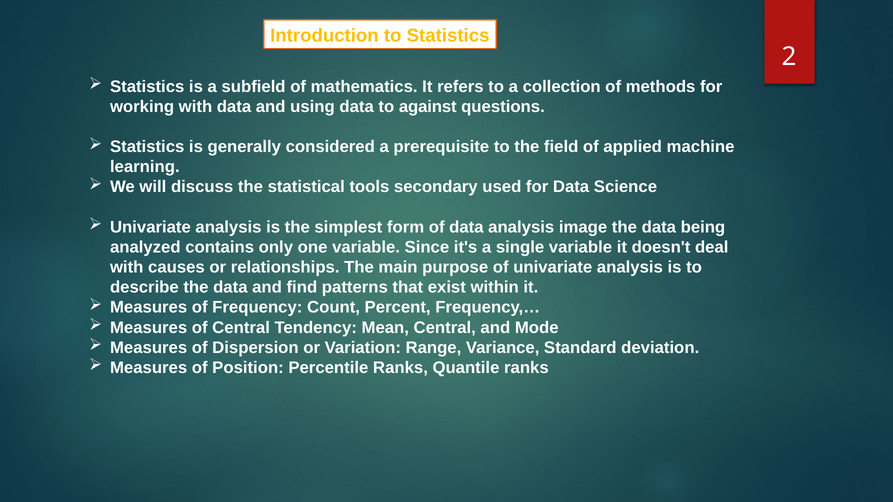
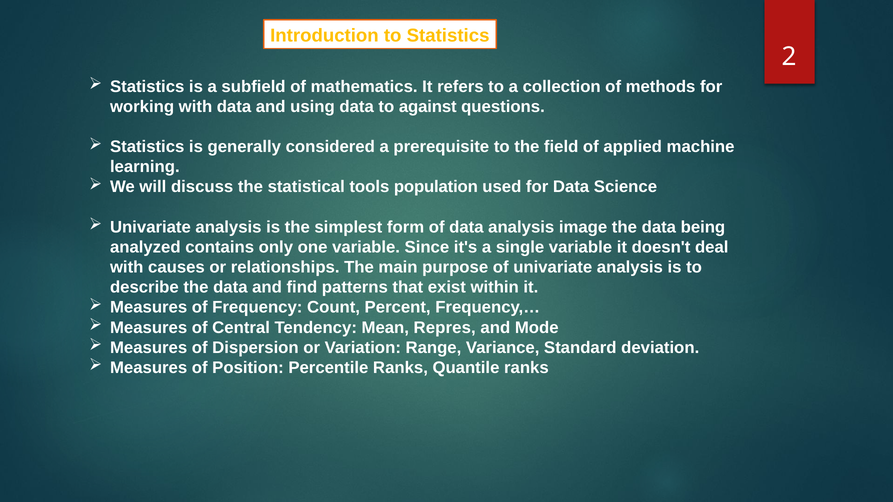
secondary: secondary -> population
Mean Central: Central -> Repres
